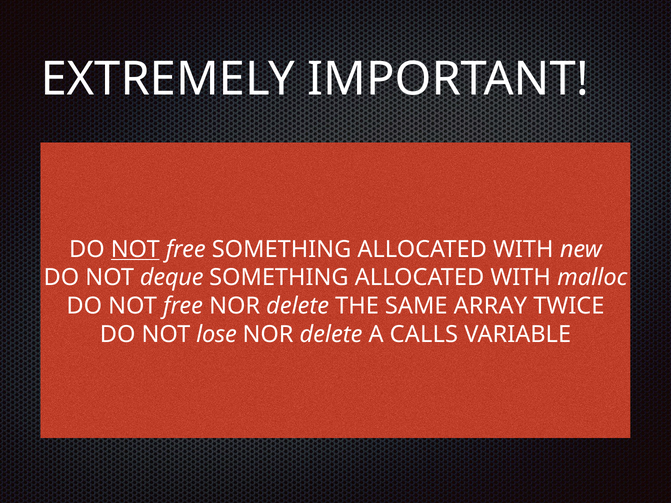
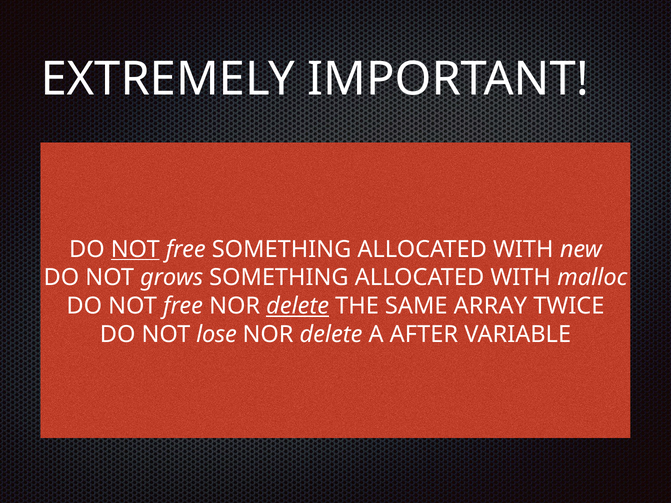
deque: deque -> grows
delete at (298, 306) underline: none -> present
CALLS: CALLS -> AFTER
